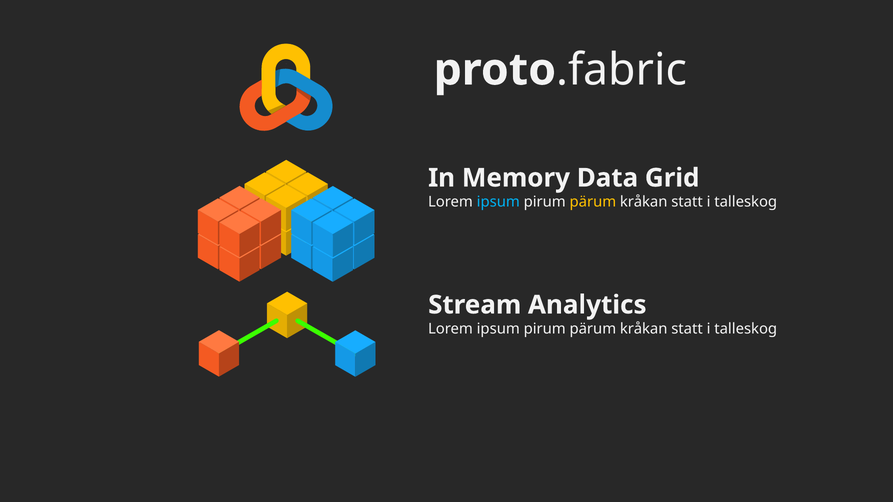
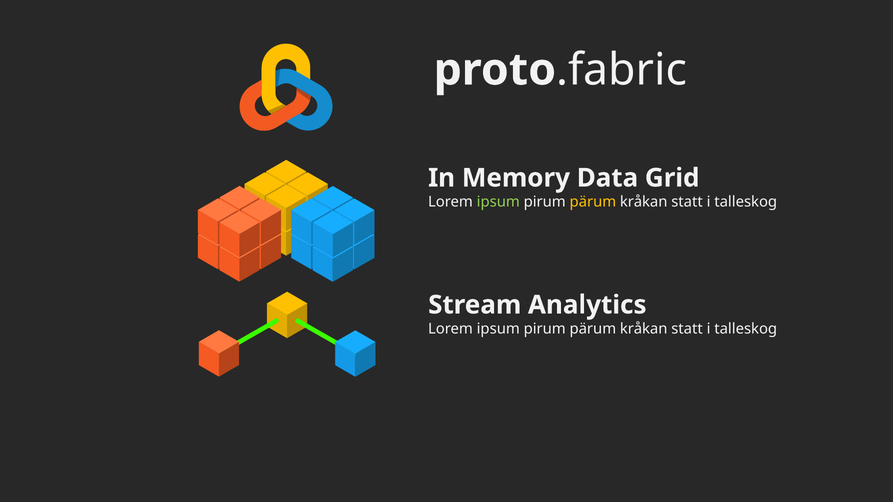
ipsum at (498, 202) colour: light blue -> light green
